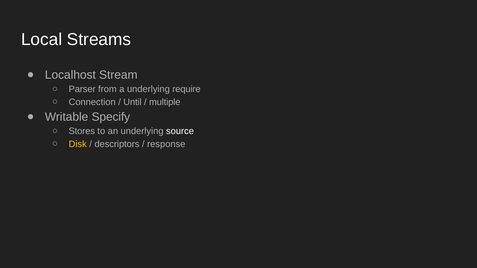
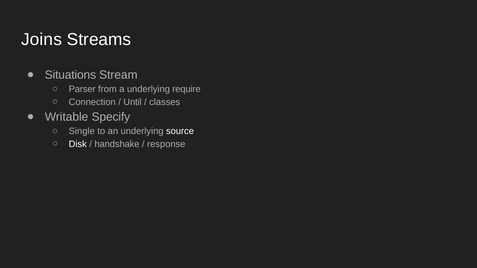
Local: Local -> Joins
Localhost: Localhost -> Situations
multiple: multiple -> classes
Stores: Stores -> Single
Disk colour: yellow -> white
descriptors: descriptors -> handshake
